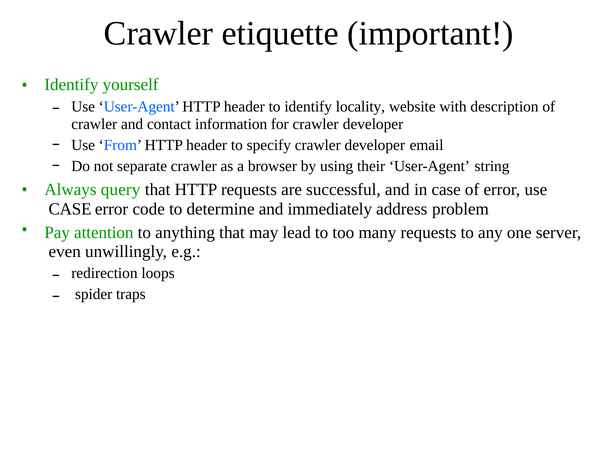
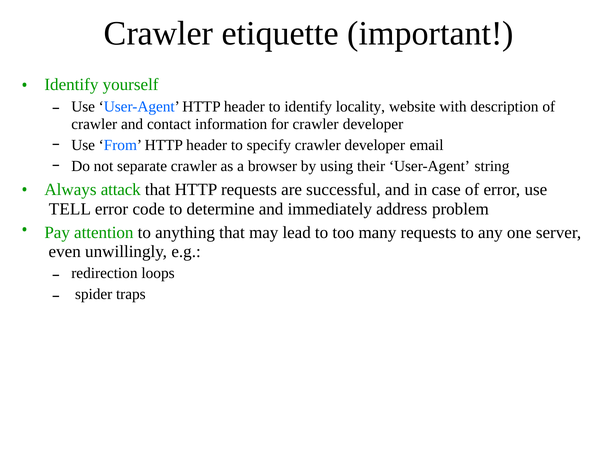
query: query -> attack
CASE at (70, 209): CASE -> TELL
